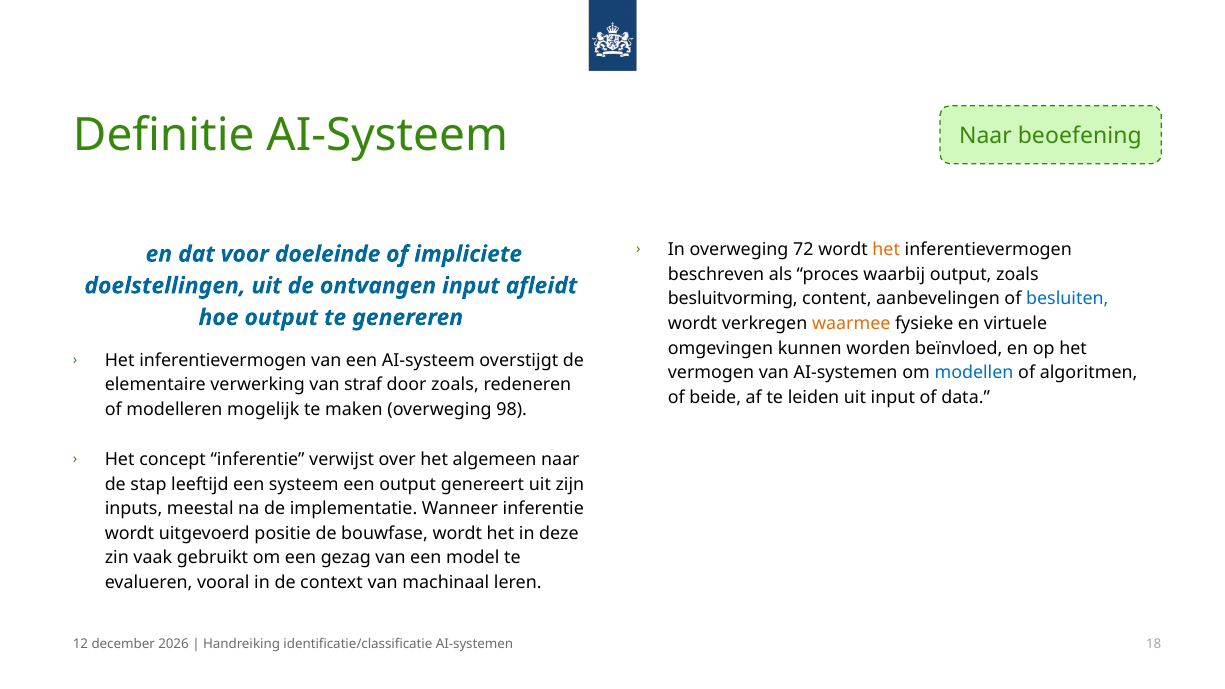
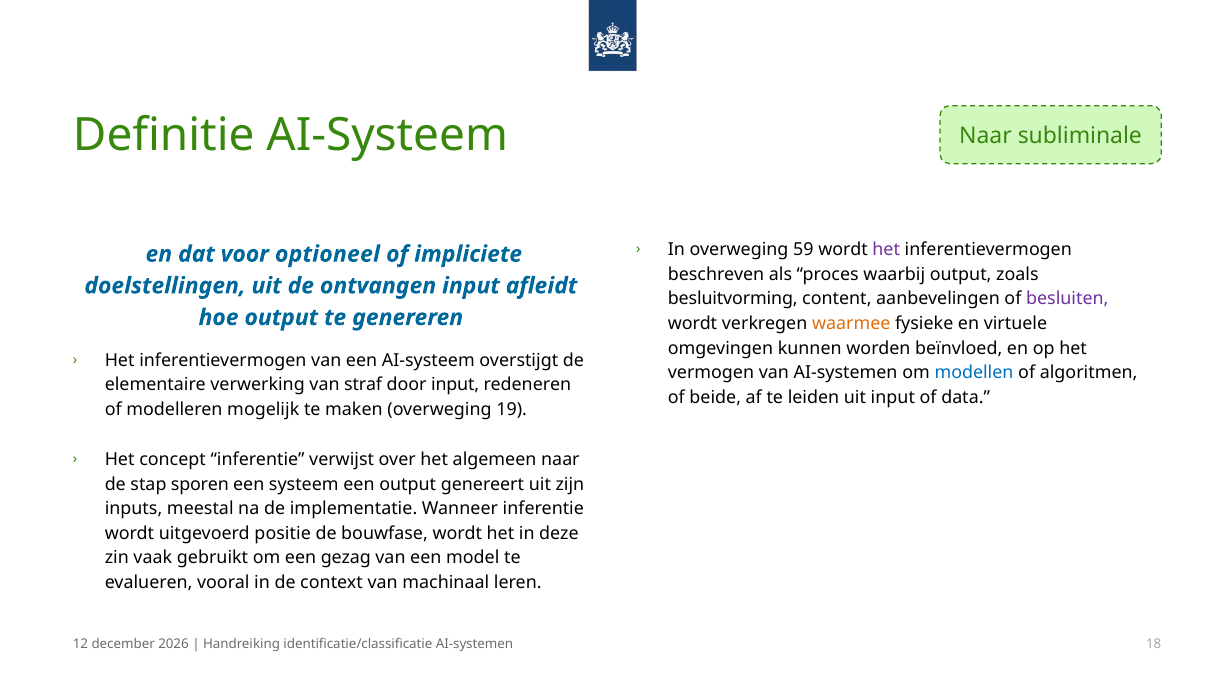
beoefening: beoefening -> subliminale
72: 72 -> 59
het at (886, 250) colour: orange -> purple
doeleinde: doeleinde -> optioneel
besluiten colour: blue -> purple
door zoals: zoals -> input
98: 98 -> 19
leeftijd: leeftijd -> sporen
